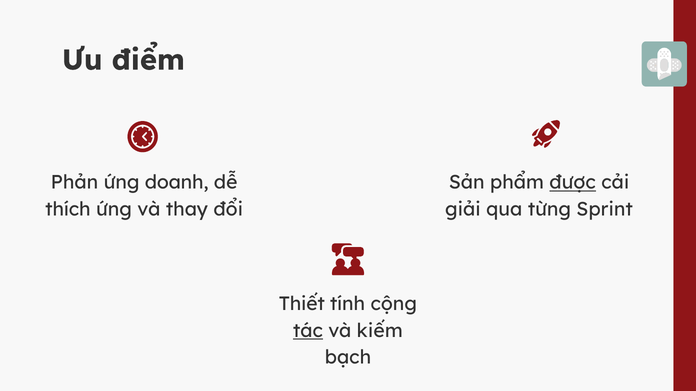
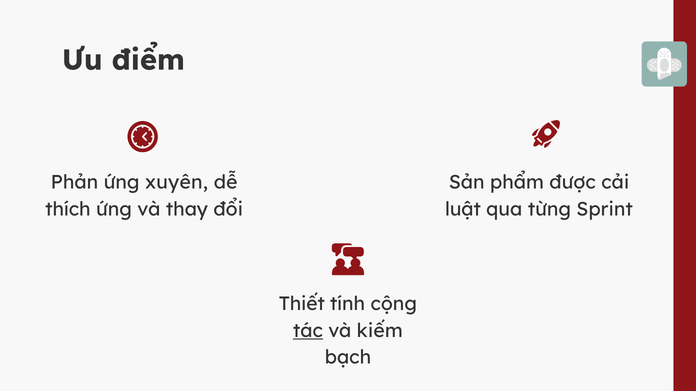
doanh: doanh -> xuyên
được underline: present -> none
giải: giải -> luật
